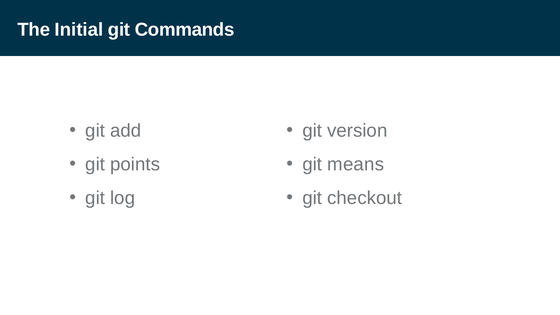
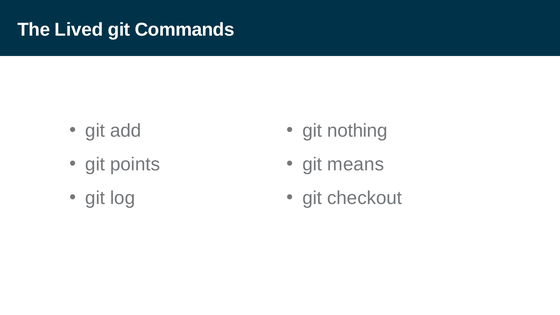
Initial: Initial -> Lived
version: version -> nothing
